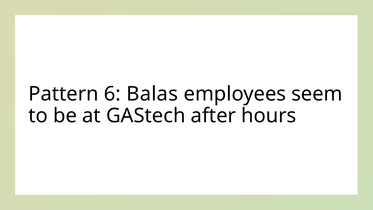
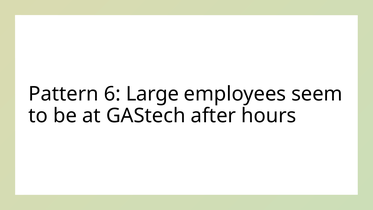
Balas: Balas -> Large
